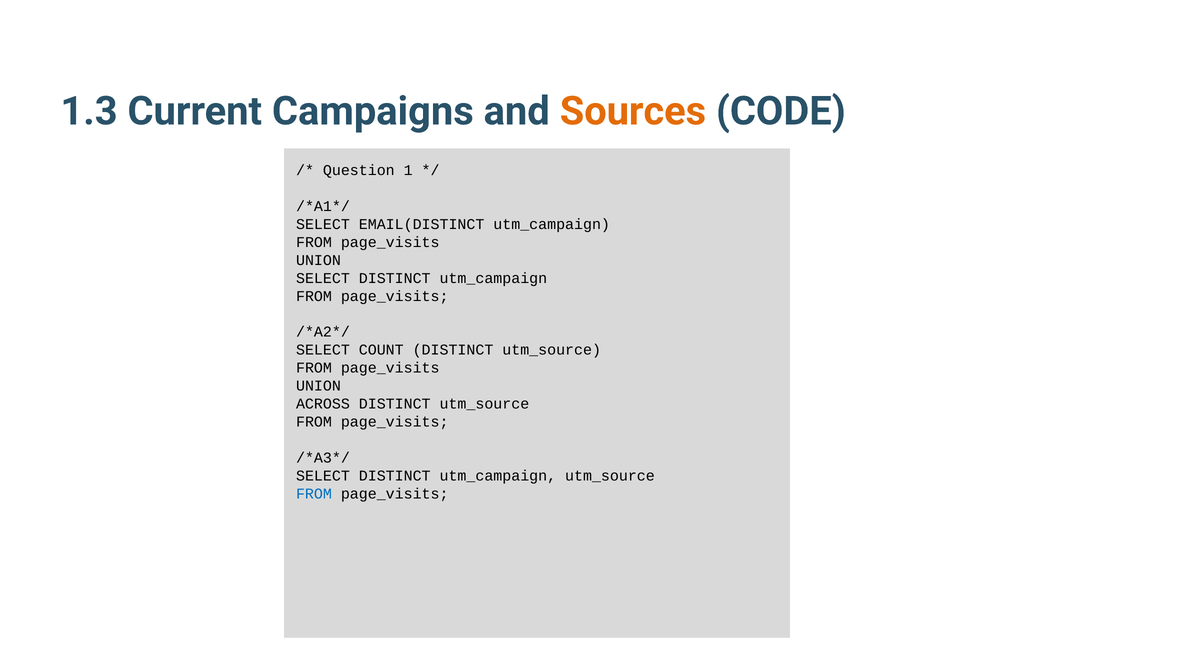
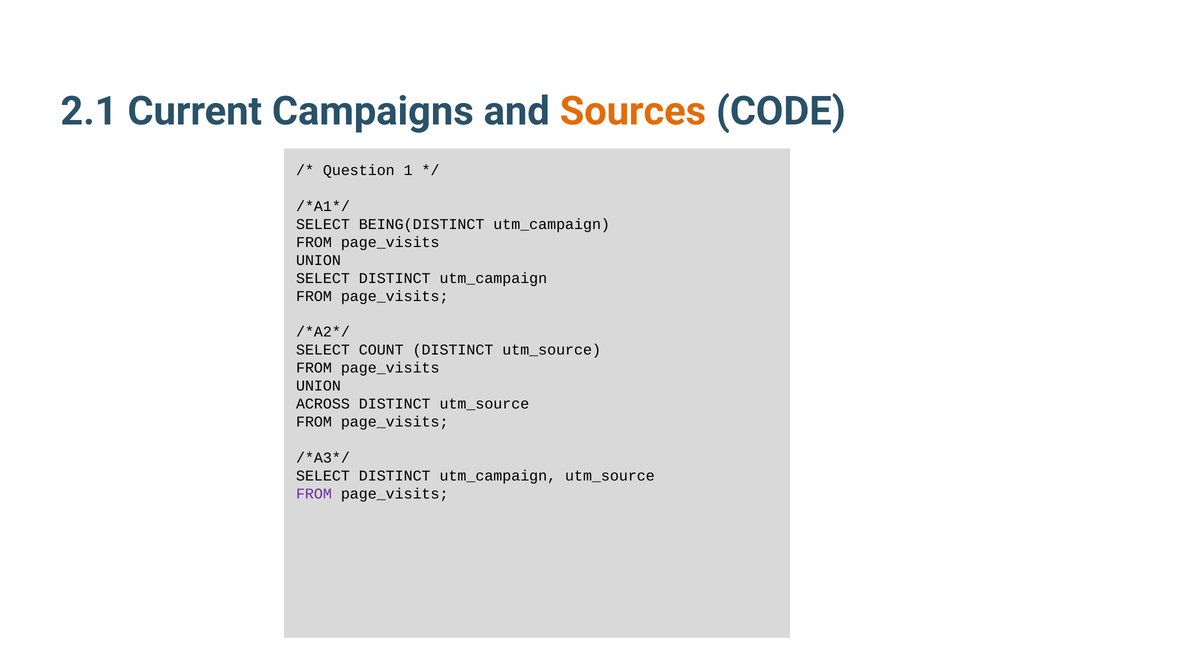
1.3: 1.3 -> 2.1
EMAIL(DISTINCT: EMAIL(DISTINCT -> BEING(DISTINCT
FROM at (314, 494) colour: blue -> purple
